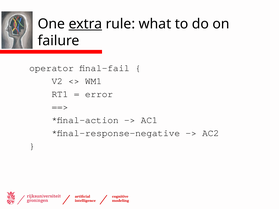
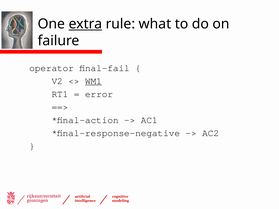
WM1 underline: none -> present
